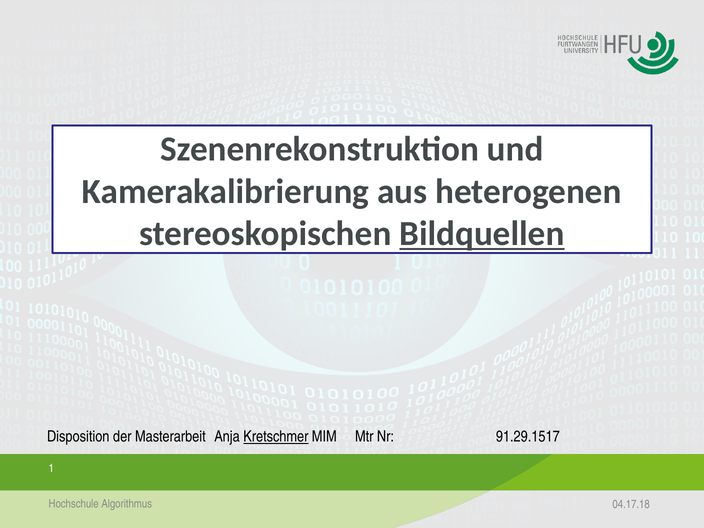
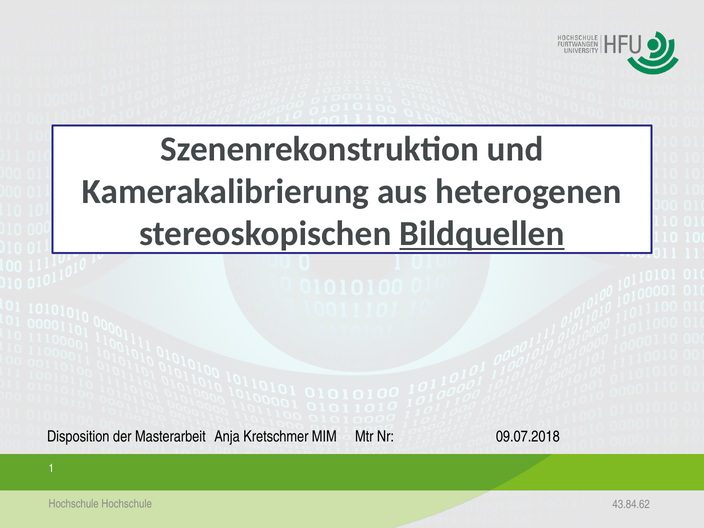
Kretschmer underline: present -> none
91.29.1517: 91.29.1517 -> 09.07.2018
Hochschule Algorithmus: Algorithmus -> Hochschule
04.17.18: 04.17.18 -> 43.84.62
